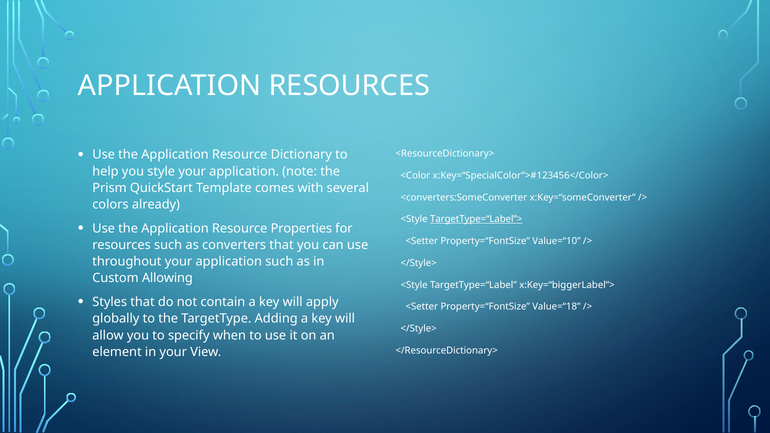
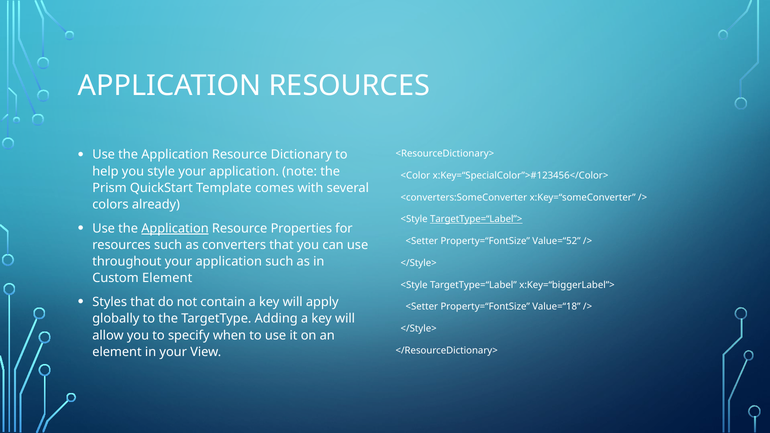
Application at (175, 228) underline: none -> present
Value=“10: Value=“10 -> Value=“52
Custom Allowing: Allowing -> Element
